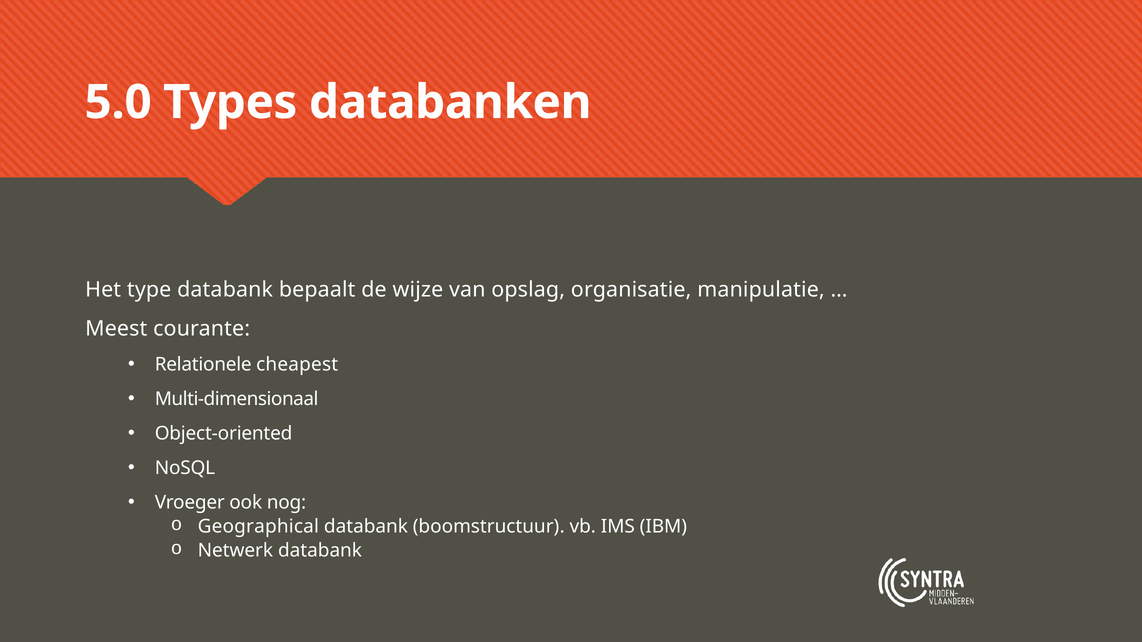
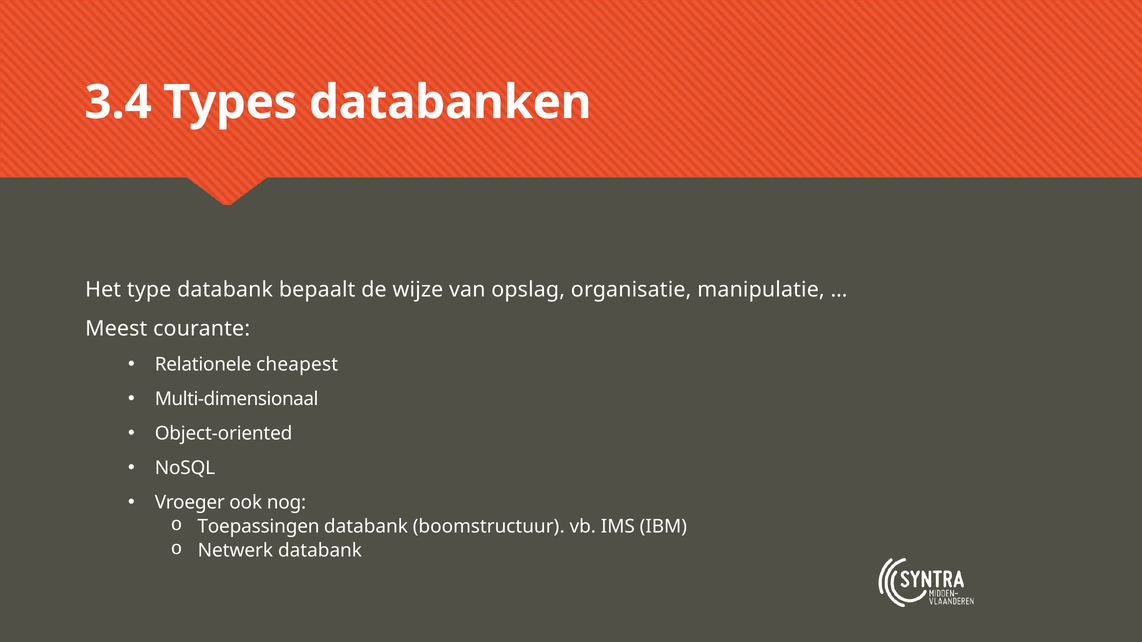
5.0: 5.0 -> 3.4
Geographical: Geographical -> Toepassingen
